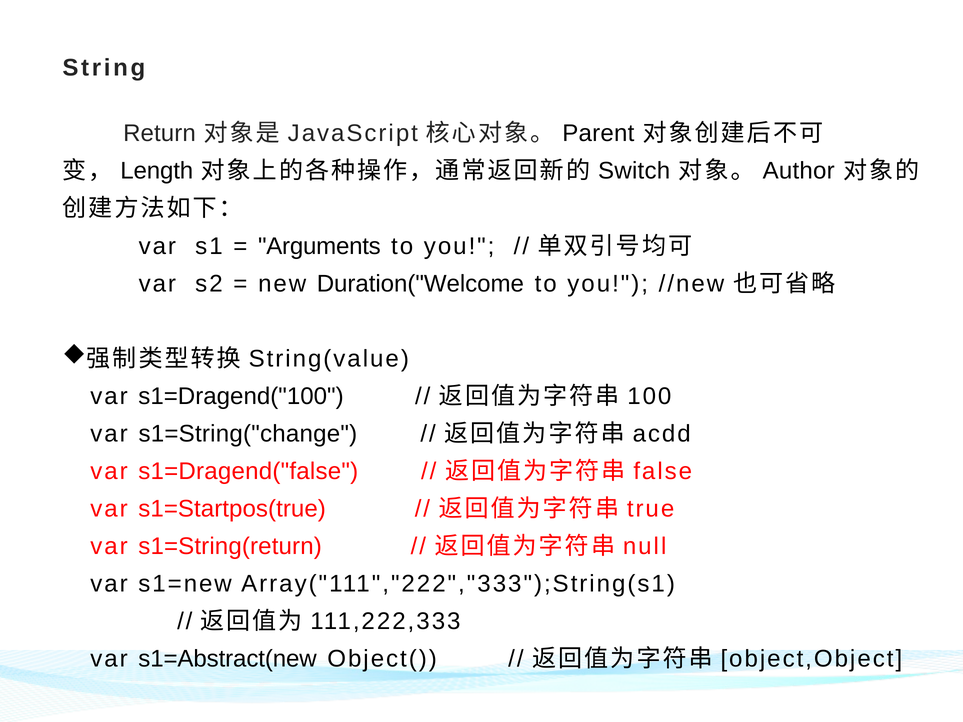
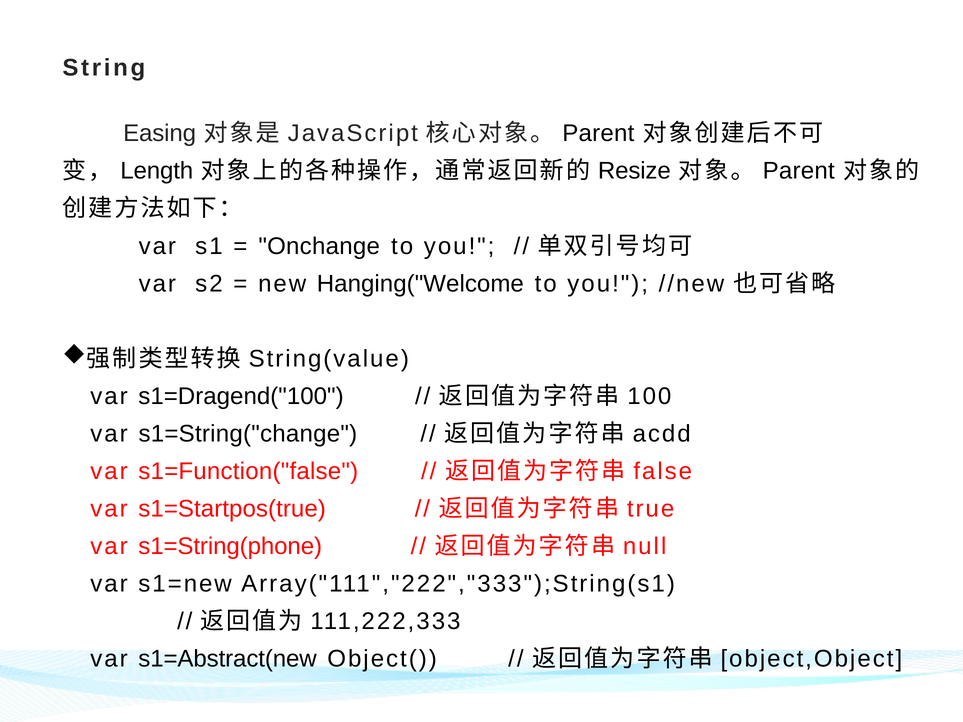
Return: Return -> Easing
Switch: Switch -> Resize
Author at (799, 171): Author -> Parent
Arguments: Arguments -> Onchange
Duration("Welcome: Duration("Welcome -> Hanging("Welcome
s1=Dragend("false: s1=Dragend("false -> s1=Function("false
s1=String(return: s1=String(return -> s1=String(phone
